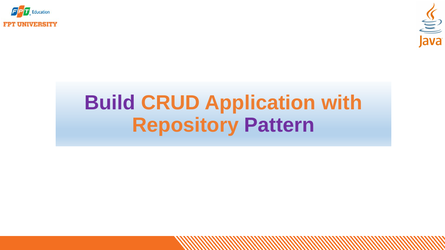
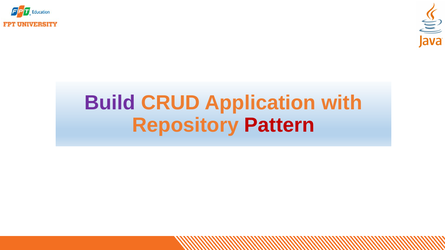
Pattern colour: purple -> red
